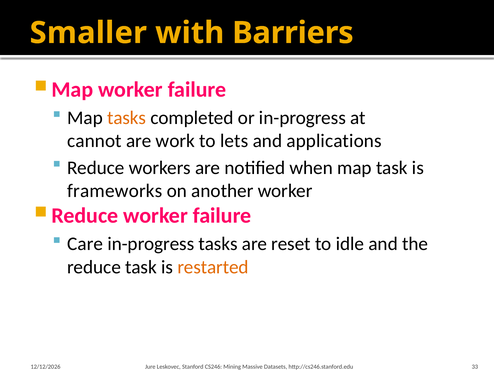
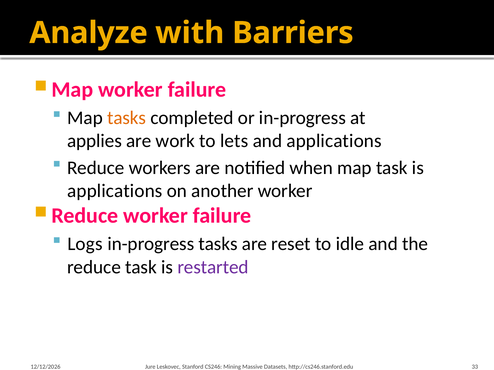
Smaller: Smaller -> Analyze
cannot: cannot -> applies
frameworks at (115, 191): frameworks -> applications
Care: Care -> Logs
restarted colour: orange -> purple
